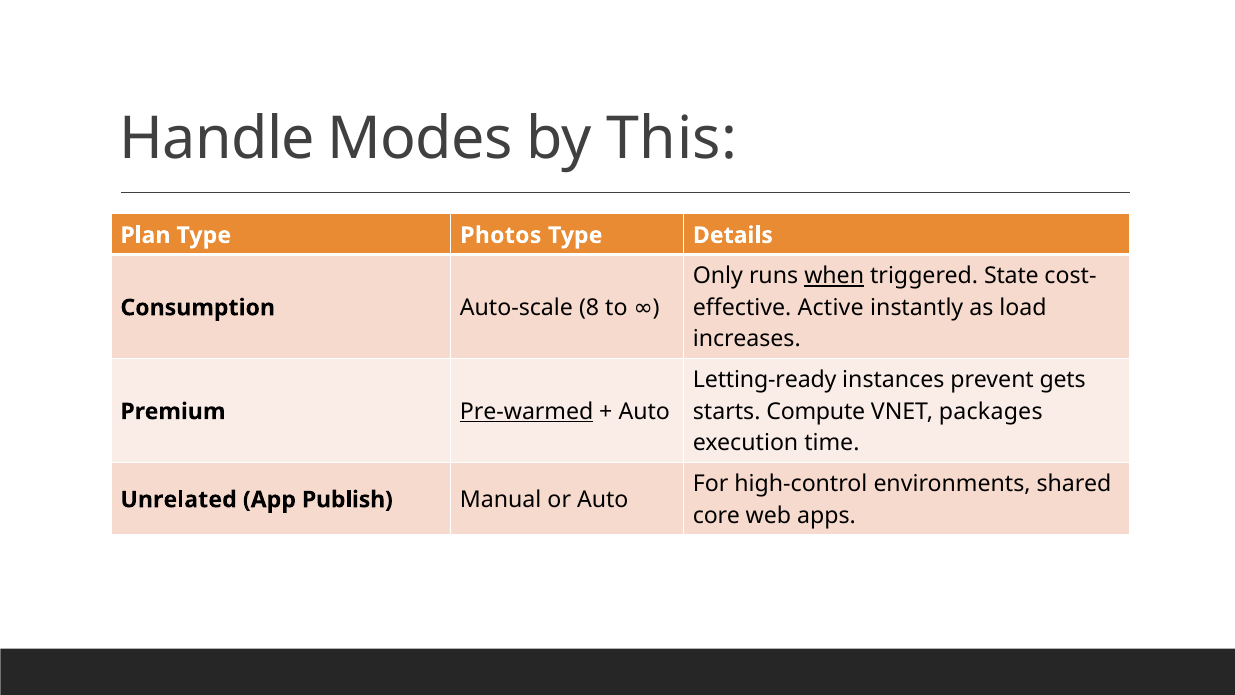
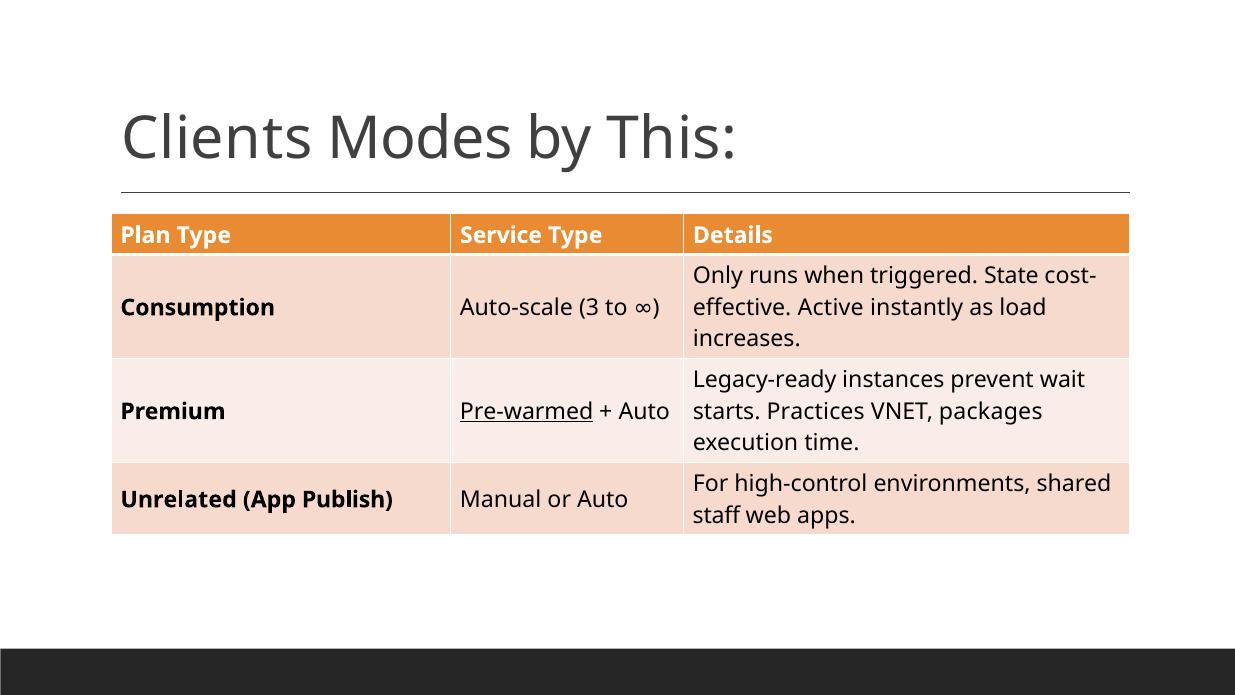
Handle: Handle -> Clients
Photos: Photos -> Service
when underline: present -> none
8: 8 -> 3
Letting-ready: Letting-ready -> Legacy-ready
gets: gets -> wait
Compute: Compute -> Practices
core: core -> staff
